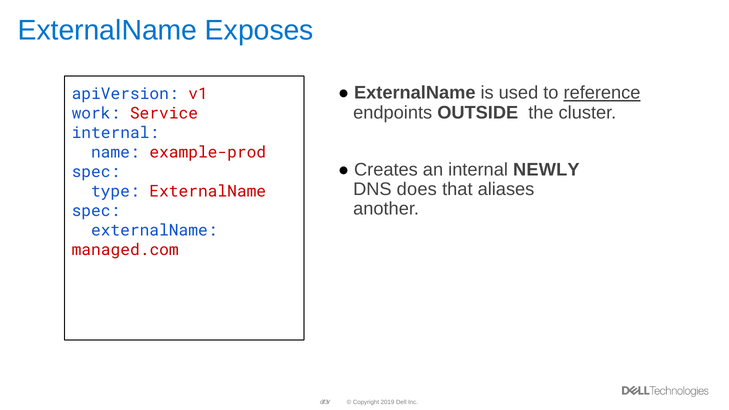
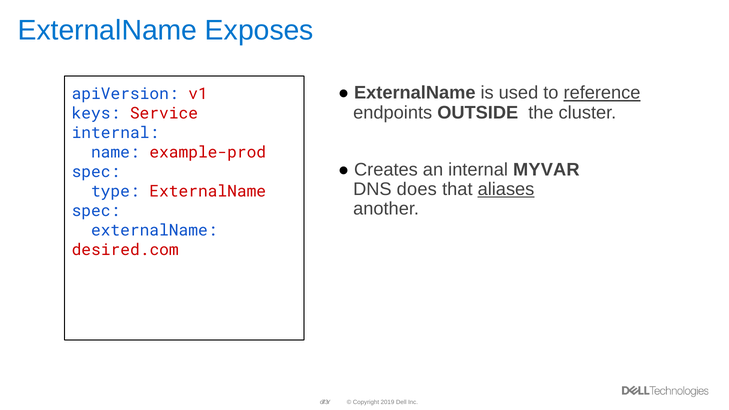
work: work -> keys
NEWLY: NEWLY -> MYVAR
aliases underline: none -> present
managed.com: managed.com -> desired.com
